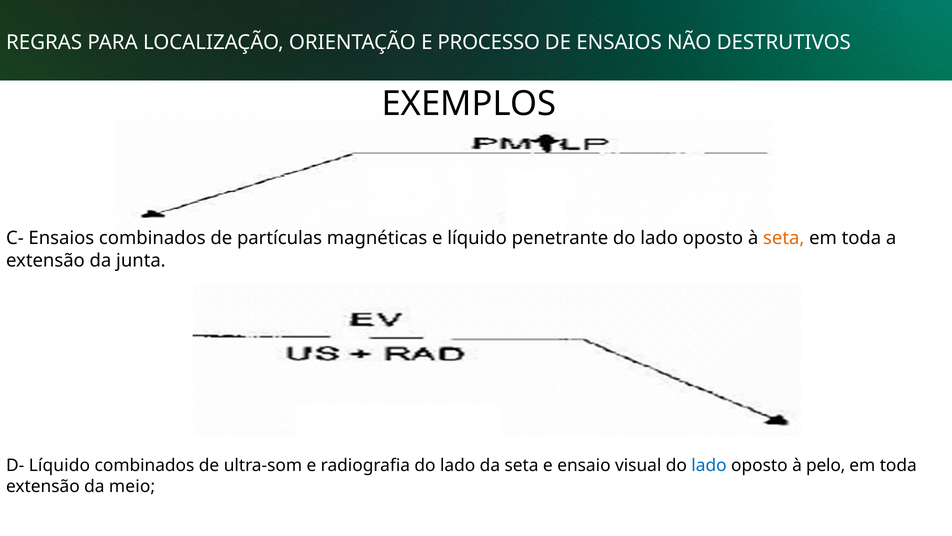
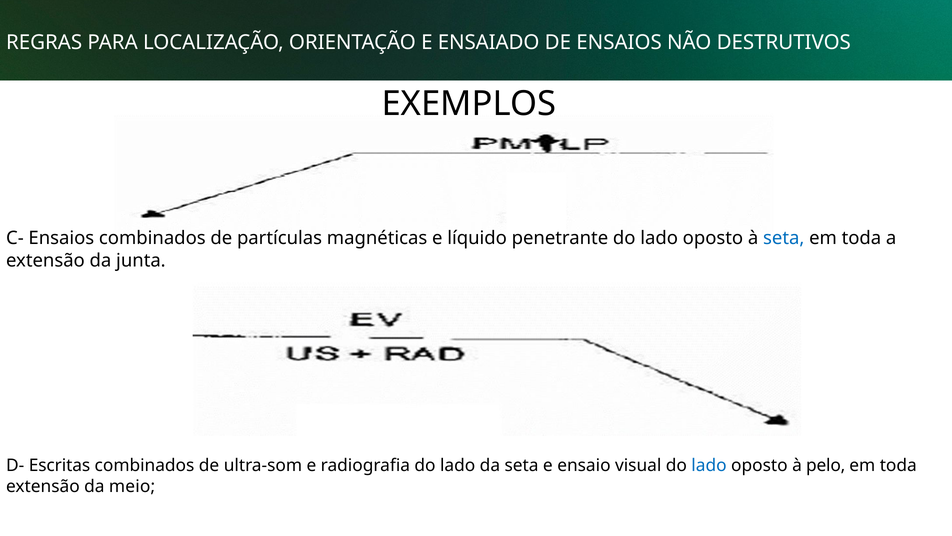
PROCESSO: PROCESSO -> ENSAIADO
seta at (784, 238) colour: orange -> blue
D- Líquido: Líquido -> Escritas
